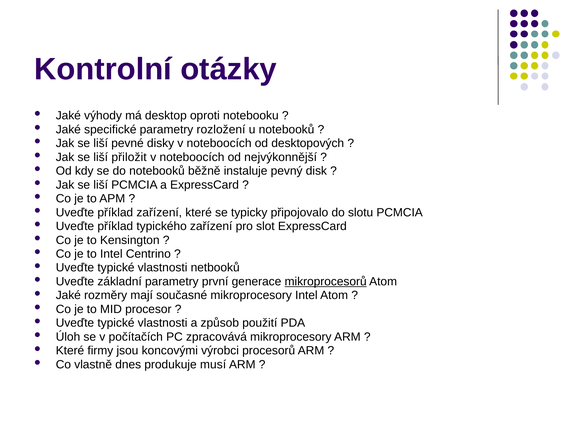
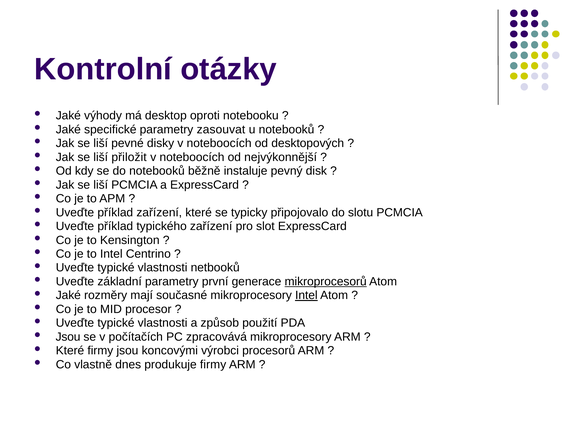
rozložení: rozložení -> zasouvat
Intel at (306, 295) underline: none -> present
Úloh at (68, 337): Úloh -> Jsou
produkuje musí: musí -> firmy
